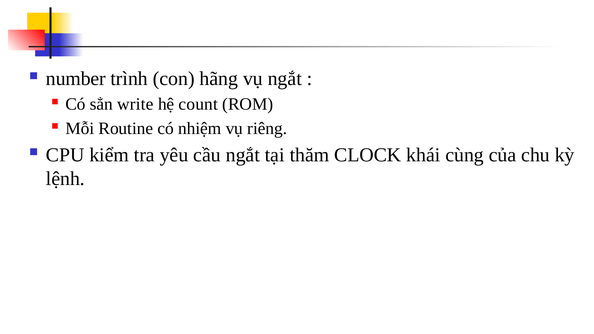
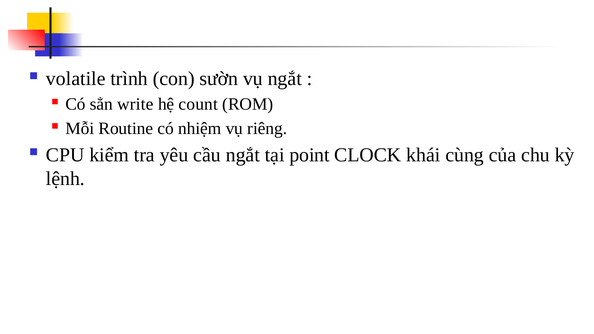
number: number -> volatile
hãng: hãng -> sườn
thăm: thăm -> point
